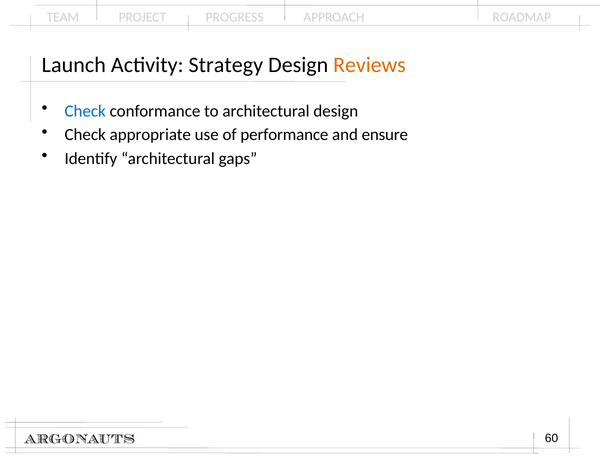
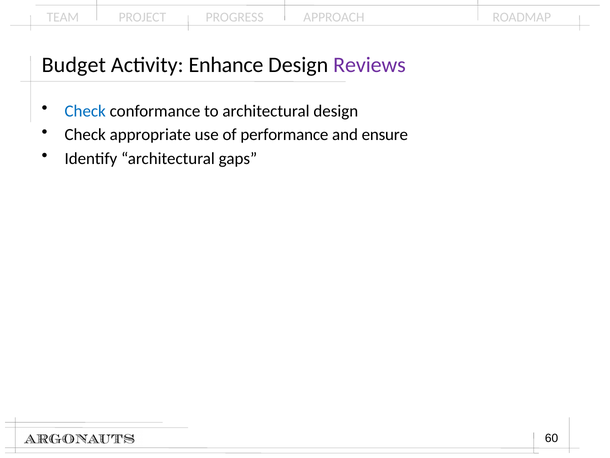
Launch: Launch -> Budget
Strategy: Strategy -> Enhance
Reviews colour: orange -> purple
